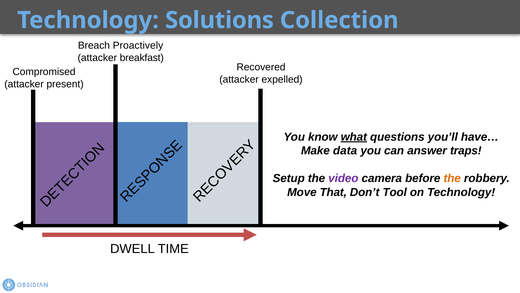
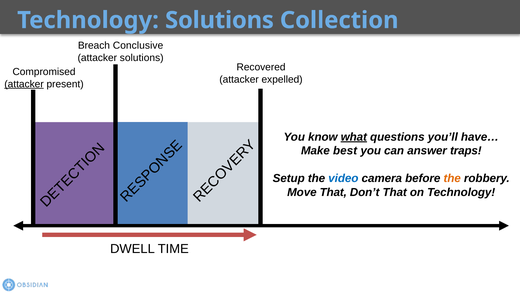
Breach Proactively: Proactively -> Conclusive
attacker breakfast: breakfast -> solutions
attacker at (24, 84) underline: none -> present
data at (345, 150): data -> best
video colour: purple -> blue
Don’t Tool: Tool -> That
